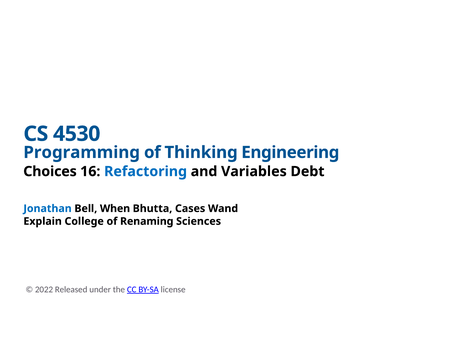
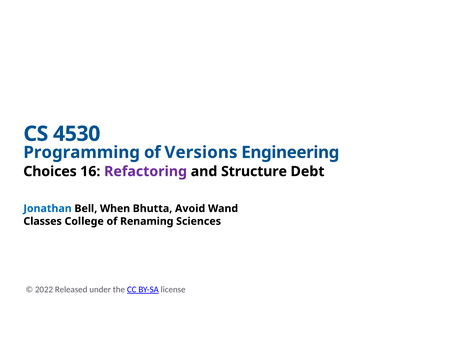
Thinking: Thinking -> Versions
Refactoring colour: blue -> purple
Variables: Variables -> Structure
Cases: Cases -> Avoid
Explain: Explain -> Classes
